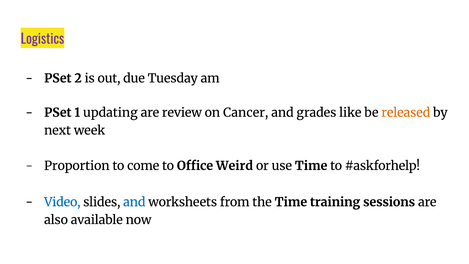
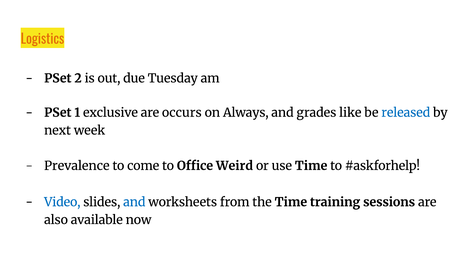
Logistics colour: purple -> orange
updating: updating -> exclusive
review: review -> occurs
Cancer: Cancer -> Always
released colour: orange -> blue
Proportion: Proportion -> Prevalence
